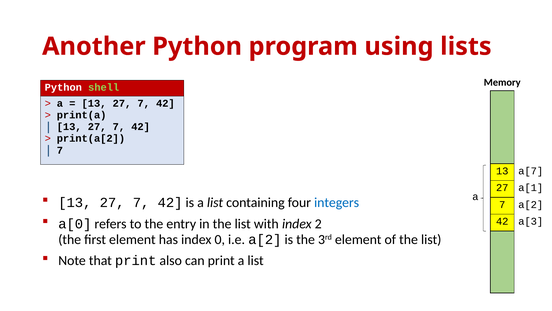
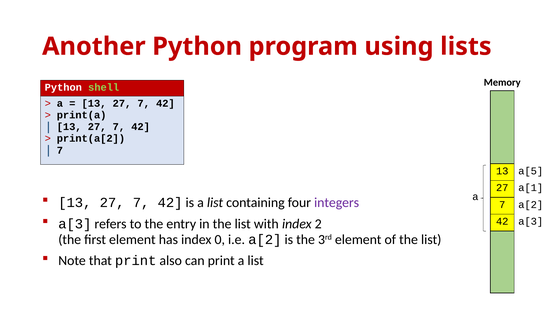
a[7: a[7 -> a[5
integers colour: blue -> purple
a[0 at (75, 224): a[0 -> a[3
